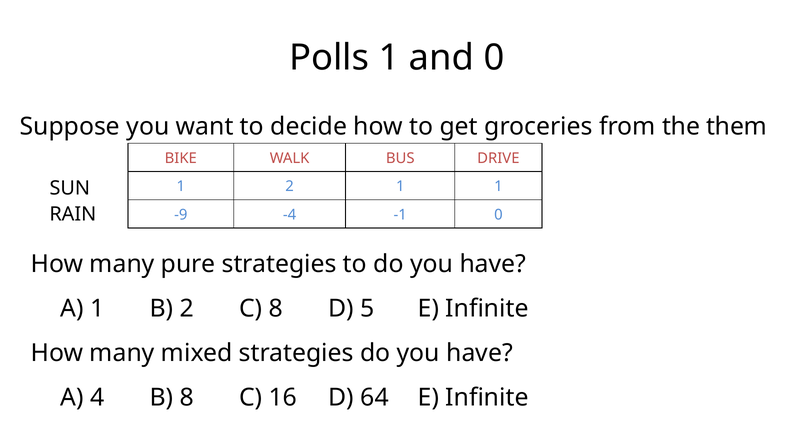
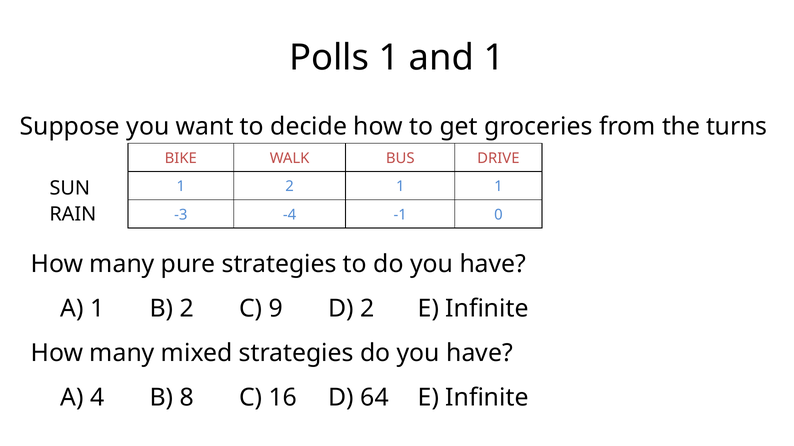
and 0: 0 -> 1
them: them -> turns
-9: -9 -> -3
C 8: 8 -> 9
D 5: 5 -> 2
